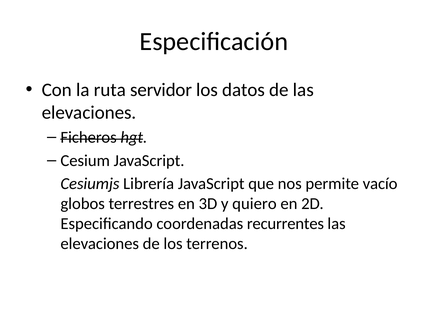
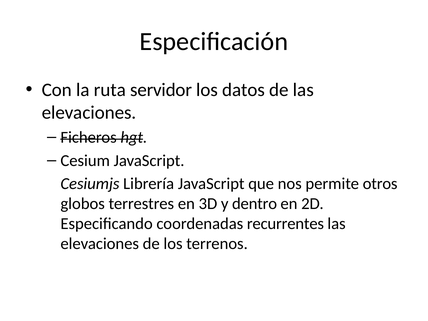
vacío: vacío -> otros
quiero: quiero -> dentro
